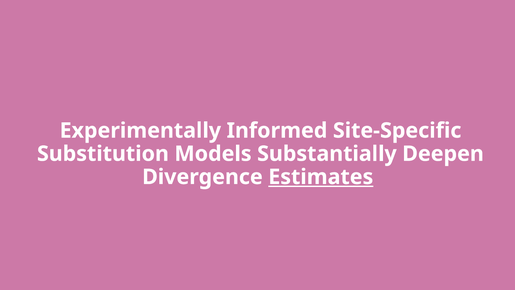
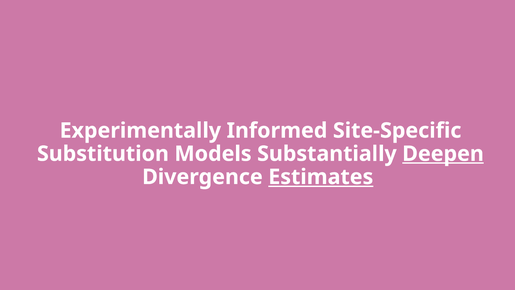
Deepen underline: none -> present
